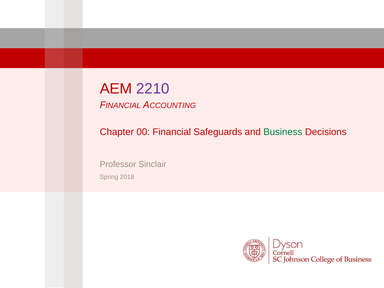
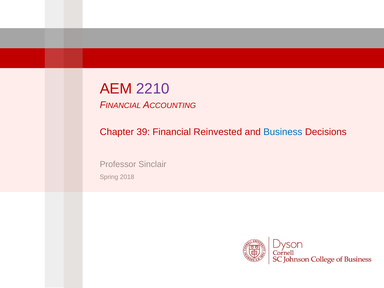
00: 00 -> 39
Safeguards: Safeguards -> Reinvested
Business colour: green -> blue
